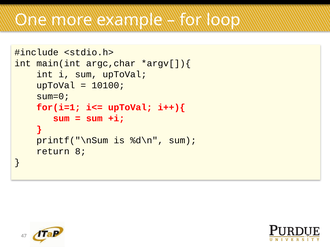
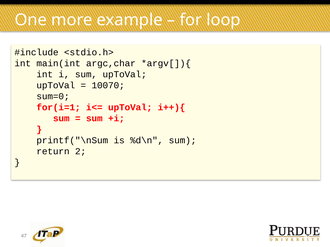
10100: 10100 -> 10070
8: 8 -> 2
